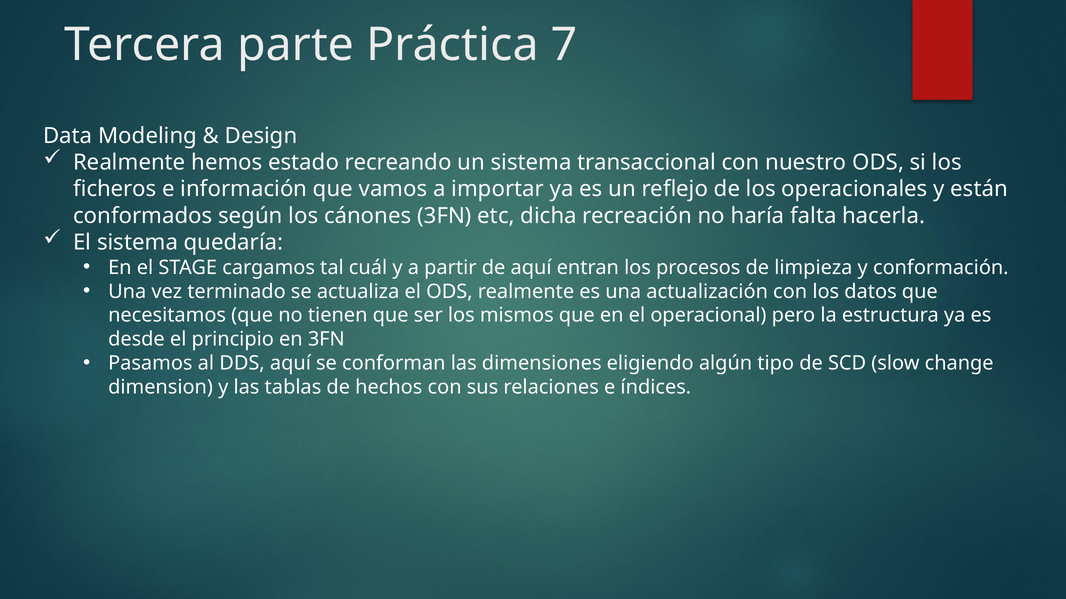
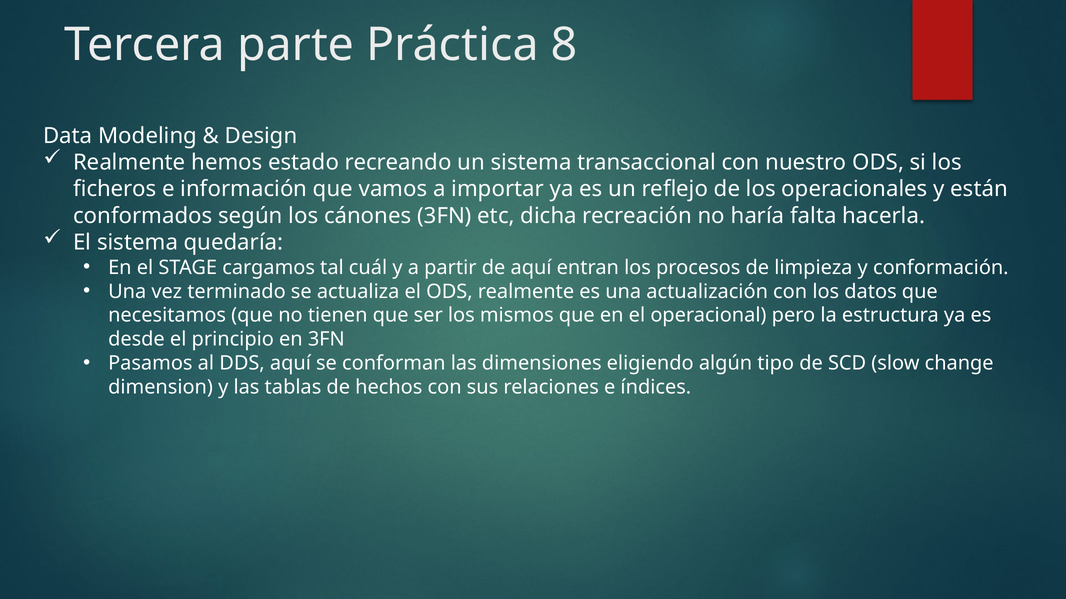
7: 7 -> 8
